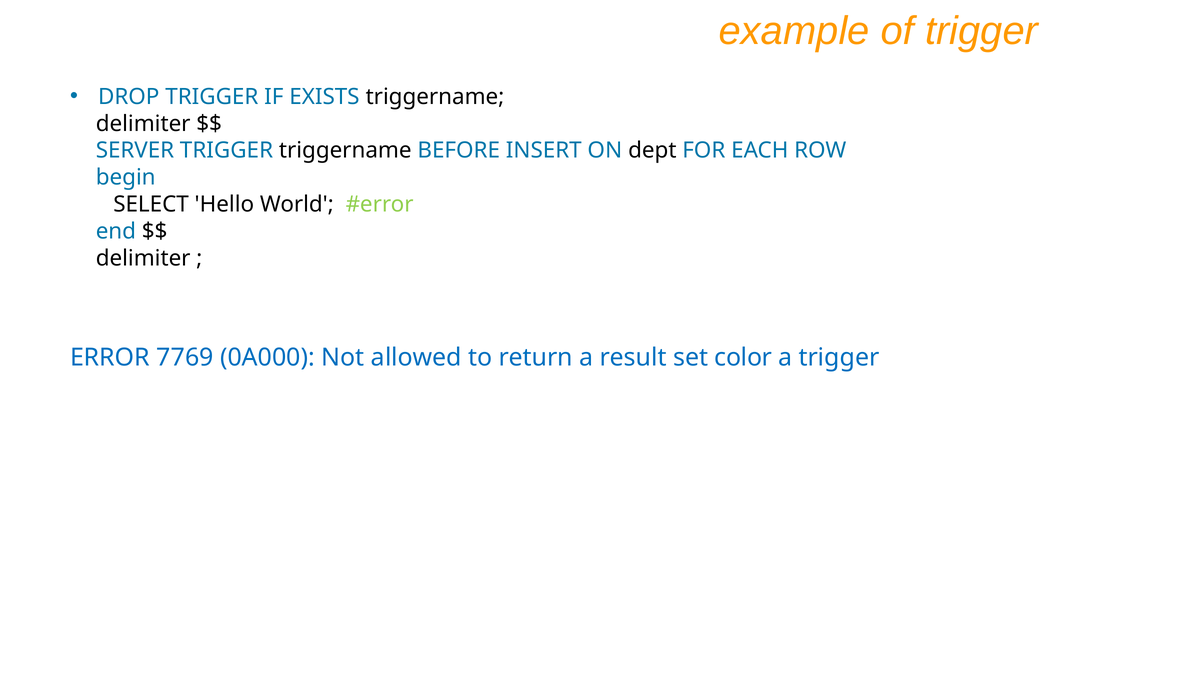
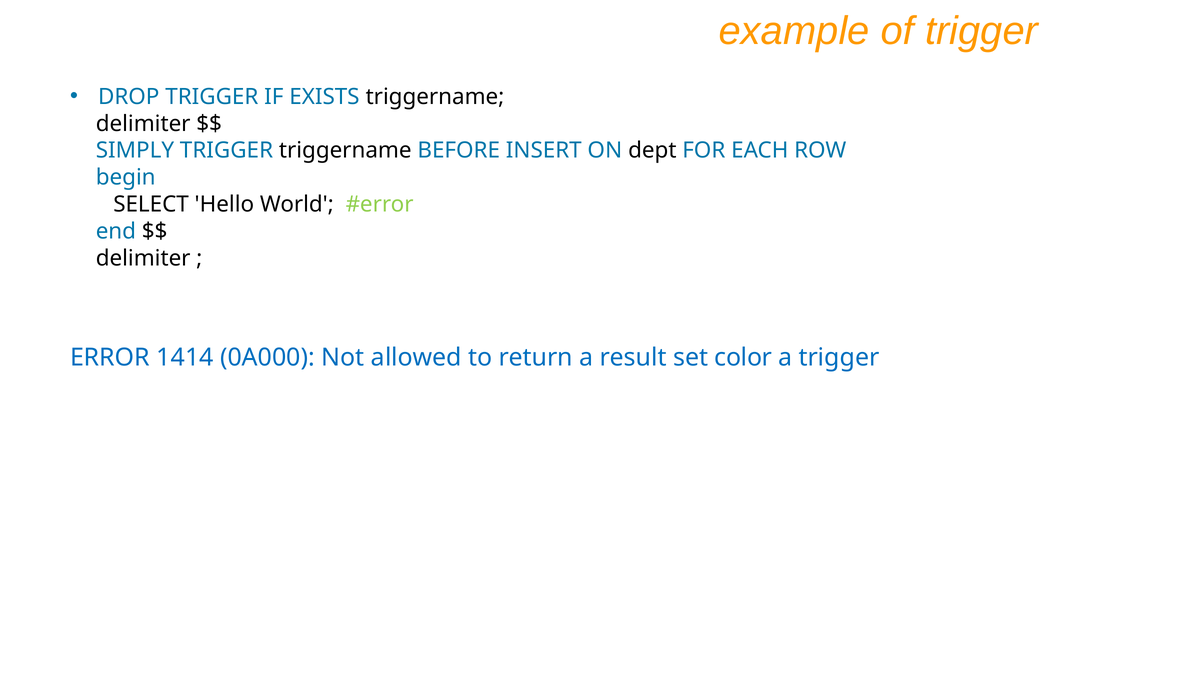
SERVER: SERVER -> SIMPLY
7769: 7769 -> 1414
